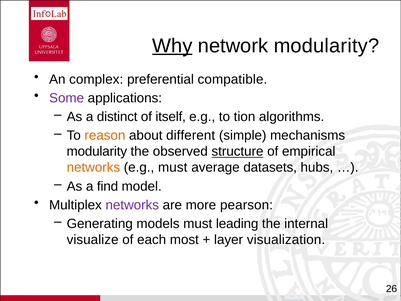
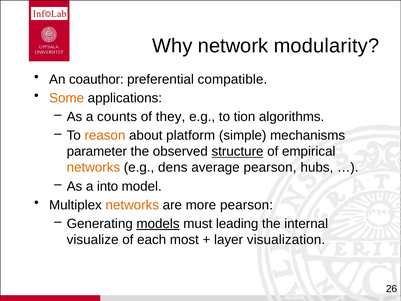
Why underline: present -> none
complex: complex -> coauthor
Some colour: purple -> orange
distinct: distinct -> counts
itself: itself -> they
different: different -> platform
modularity at (97, 151): modularity -> parameter
e.g must: must -> dens
average datasets: datasets -> pearson
find: find -> into
networks at (132, 205) colour: purple -> orange
models underline: none -> present
